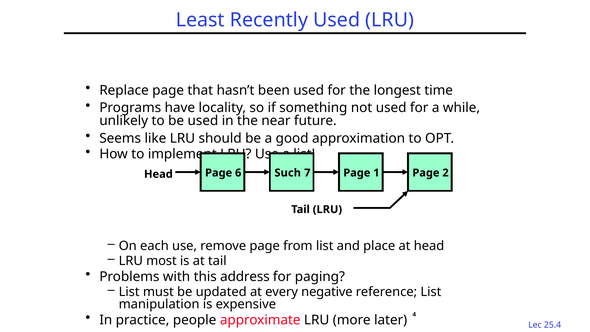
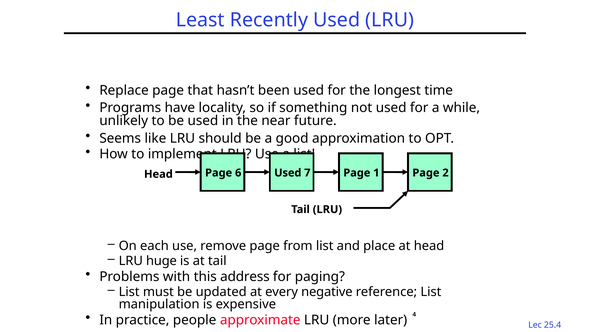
6 Such: Such -> Used
most: most -> huge
